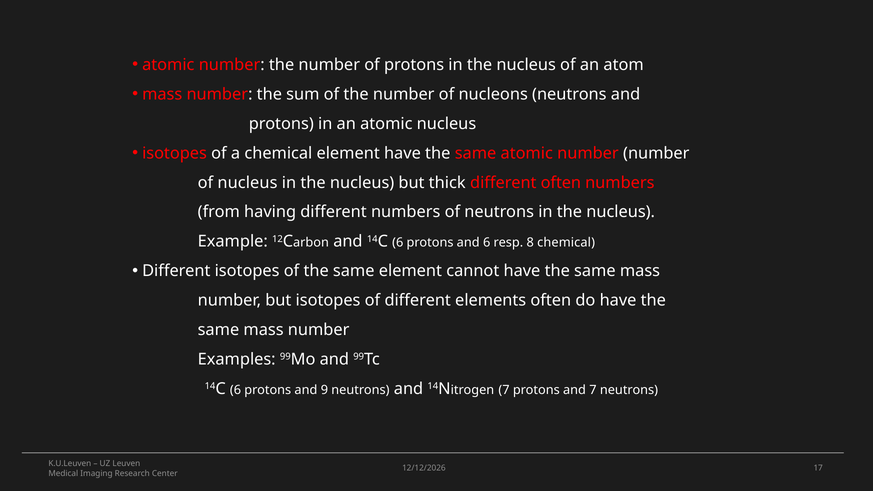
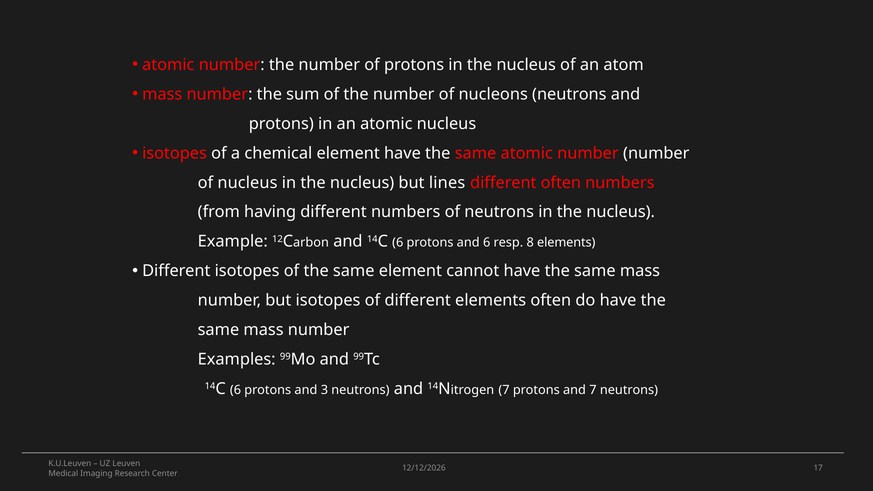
thick: thick -> lines
8 chemical: chemical -> elements
9: 9 -> 3
